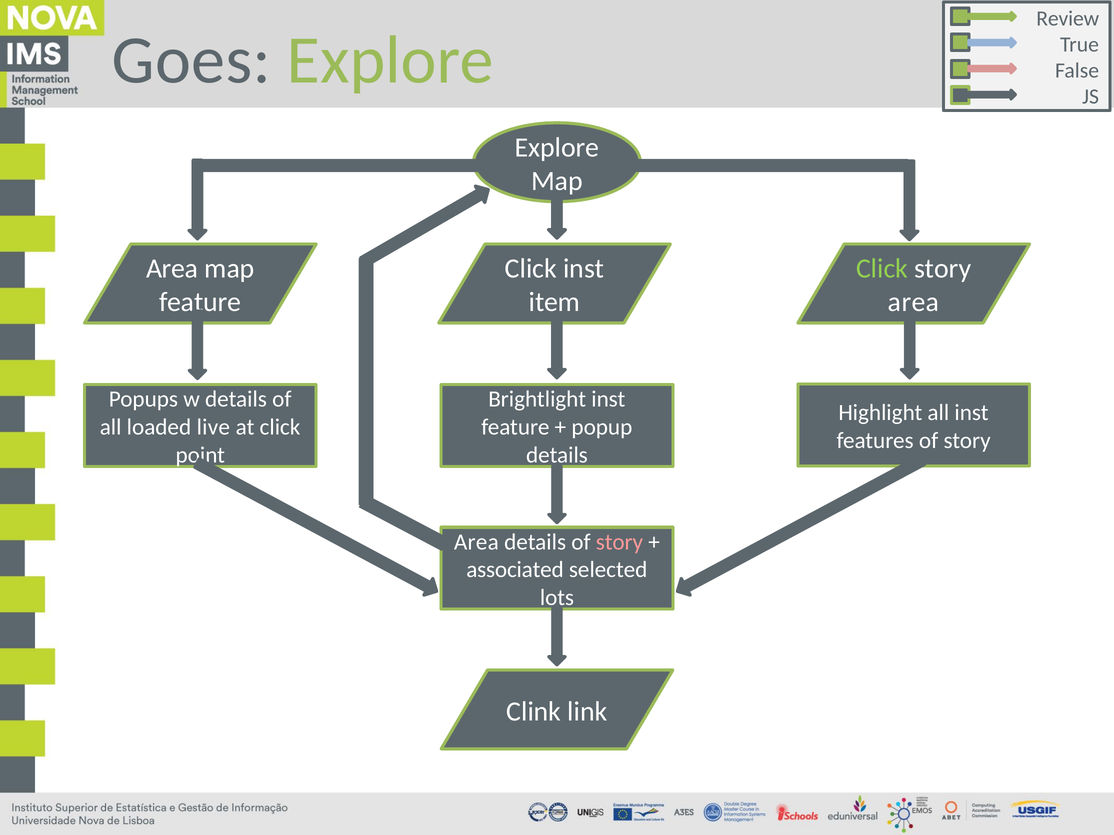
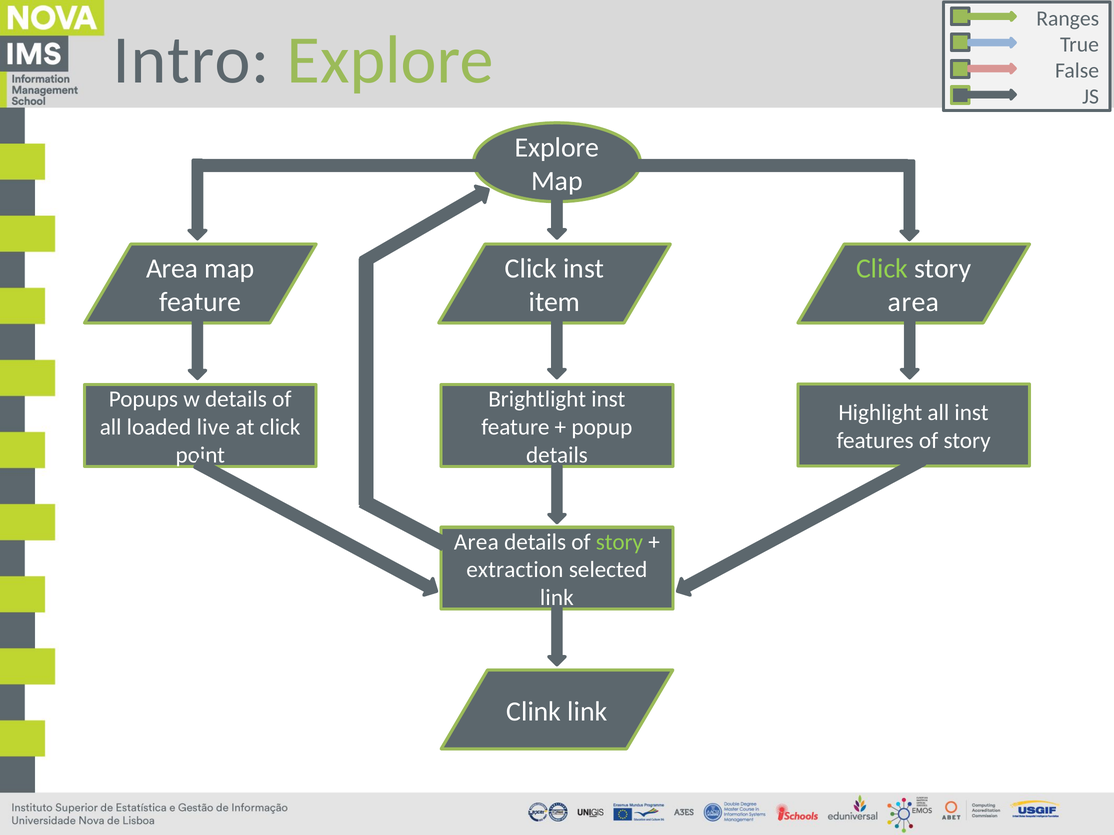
Review: Review -> Ranges
Goes: Goes -> Intro
story at (619, 542) colour: pink -> light green
associated: associated -> extraction
lots at (557, 598): lots -> link
